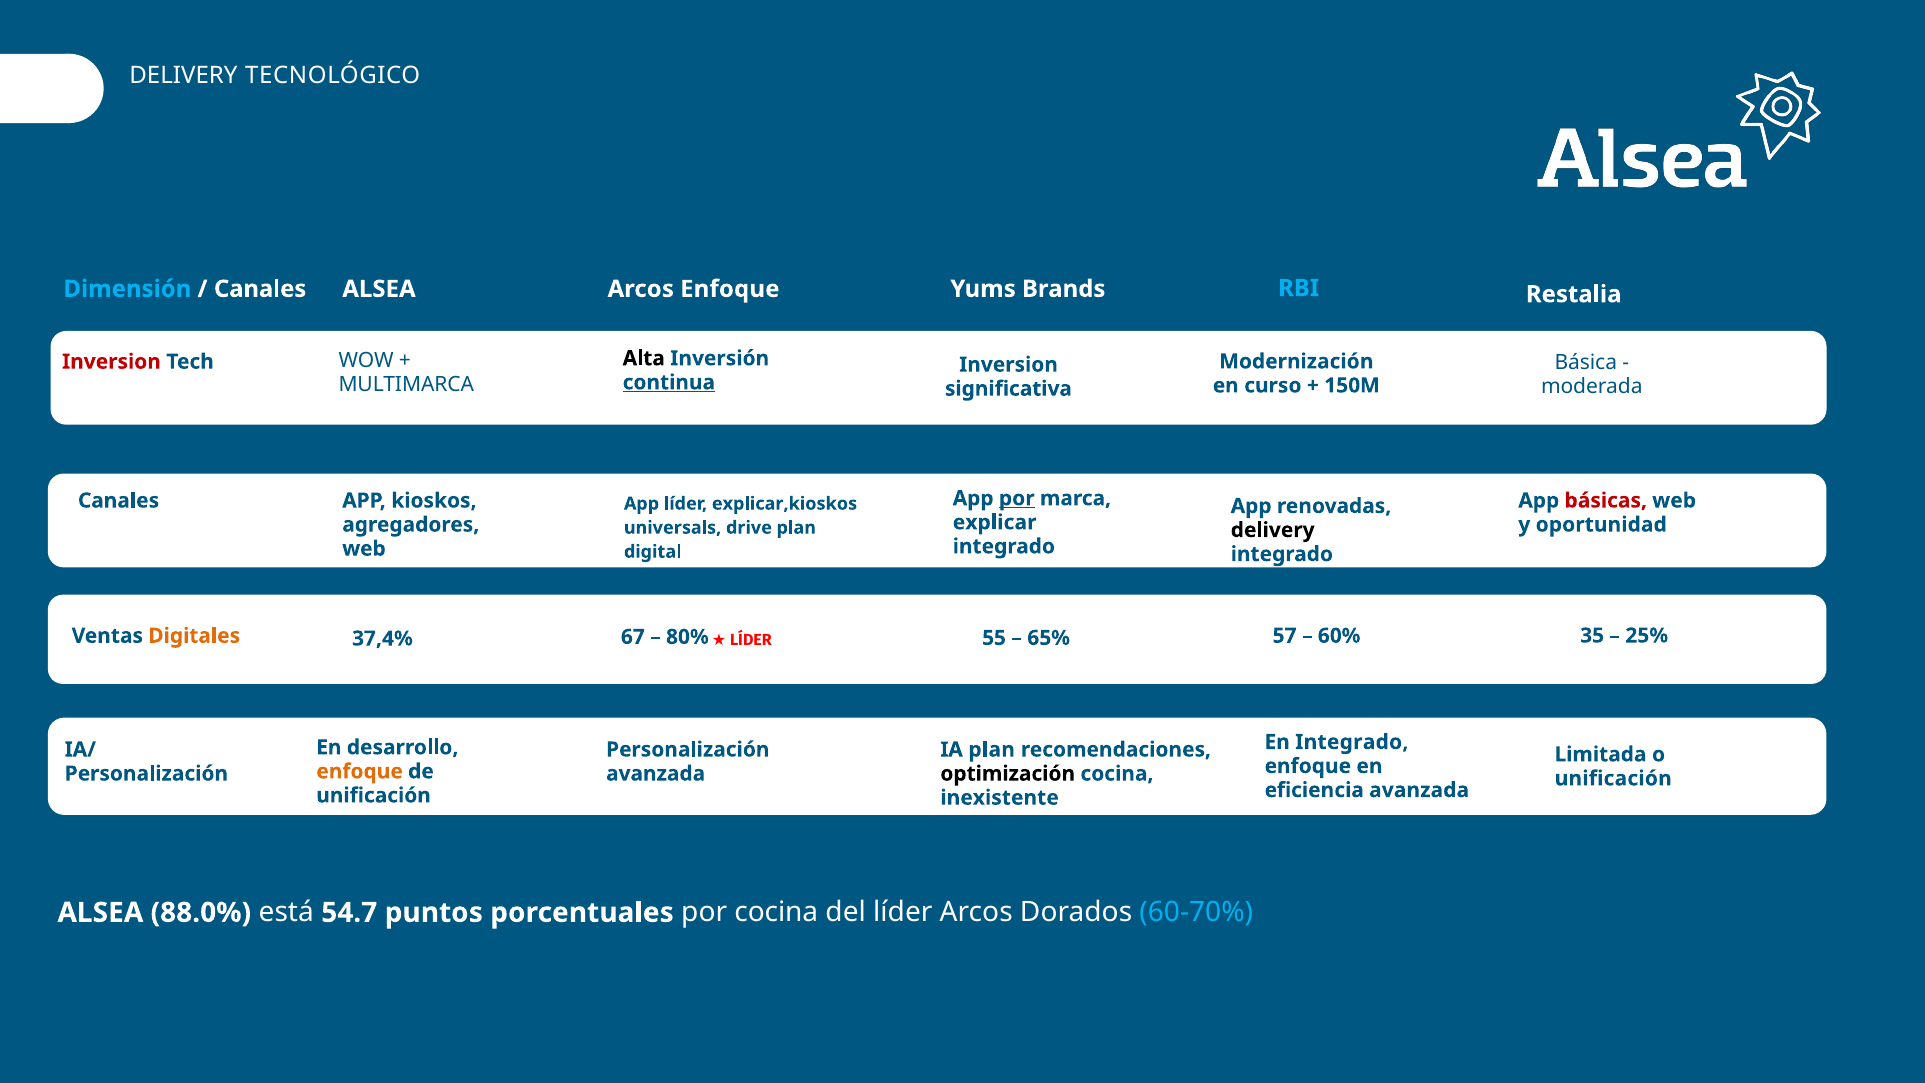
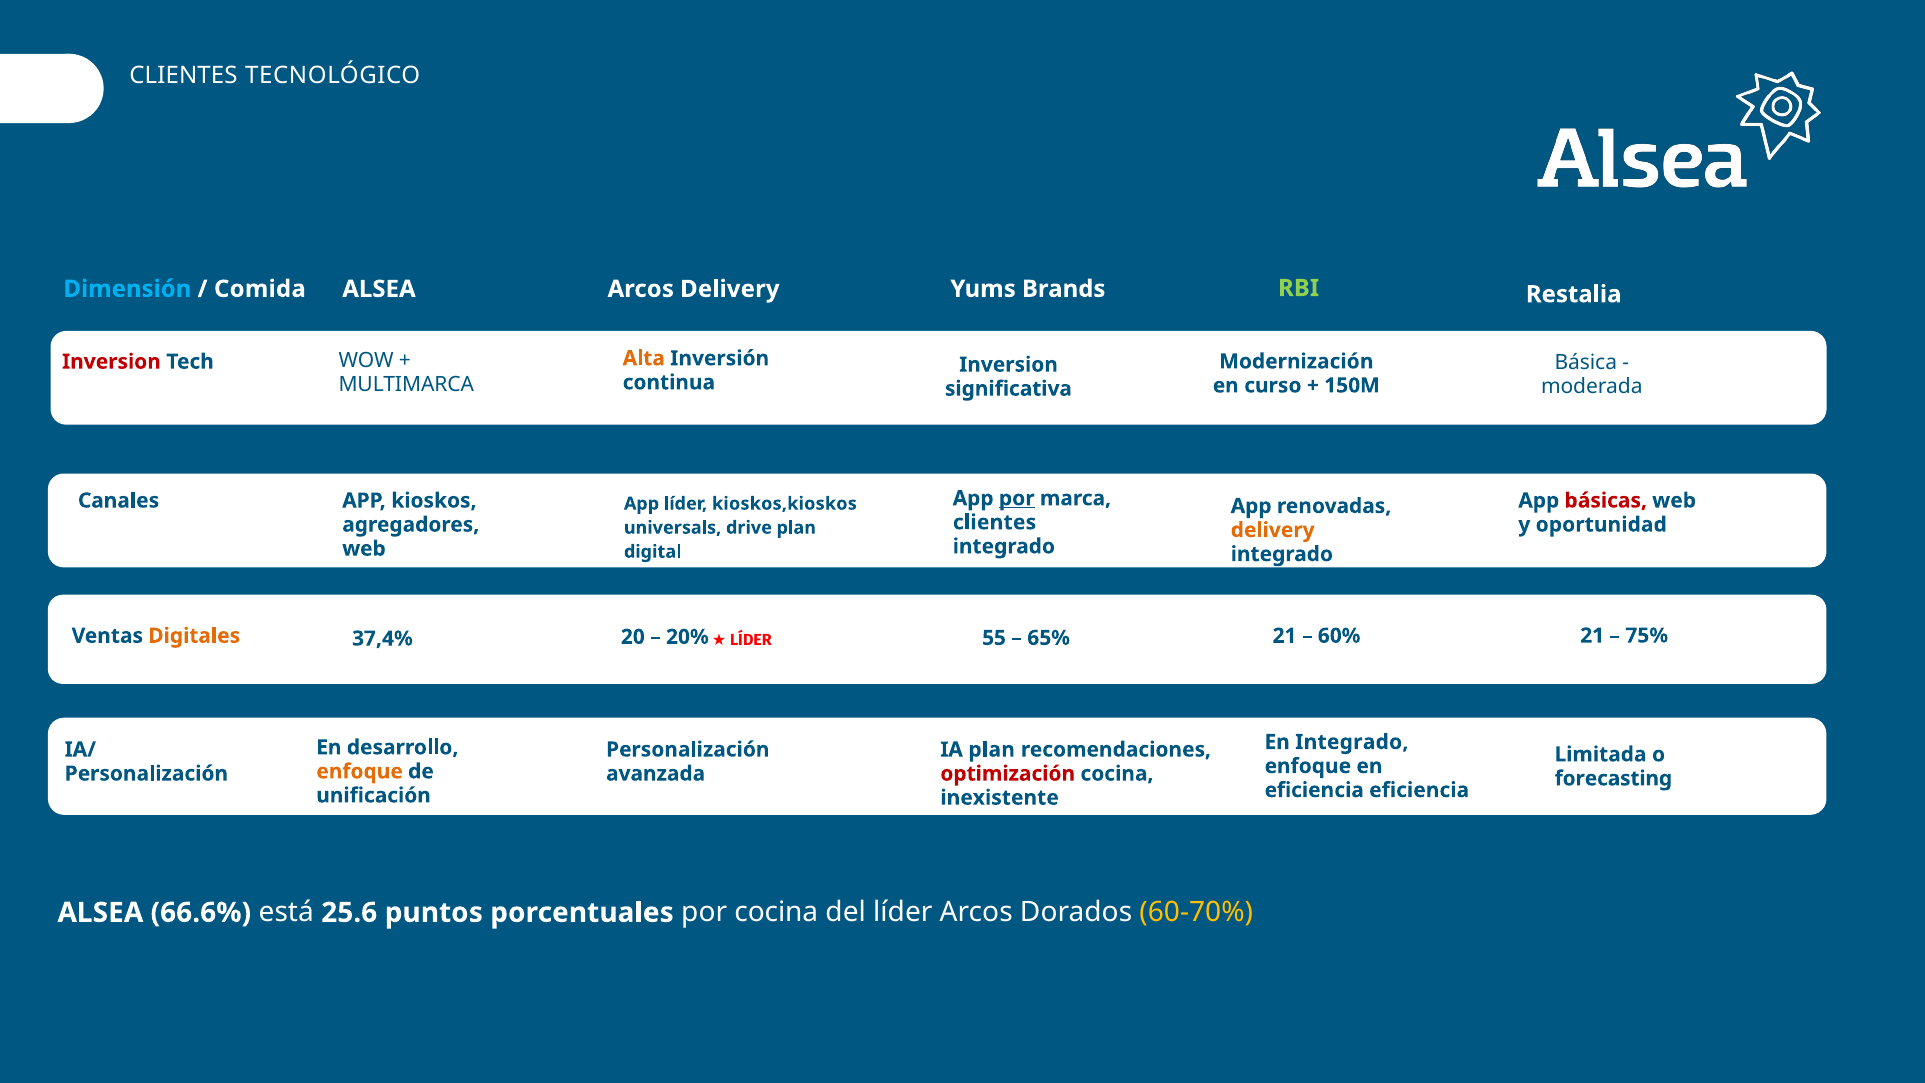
DELIVERY at (183, 75): DELIVERY -> CLIENTES
Canales at (260, 289): Canales -> Comida
RBI colour: light blue -> light green
Arcos Enfoque: Enfoque -> Delivery
Alta colour: black -> orange
continua underline: present -> none
explicar,kioskos: explicar,kioskos -> kioskos,kioskos
explicar at (995, 522): explicar -> clientes
delivery at (1273, 530) colour: black -> orange
67: 67 -> 20
80%: 80% -> 20%
65% 57: 57 -> 21
60% 35: 35 -> 21
25%: 25% -> 75%
optimización colour: black -> red
unificación at (1613, 778): unificación -> forecasting
eficiencia avanzada: avanzada -> eficiencia
88.0%: 88.0% -> 66.6%
54.7: 54.7 -> 25.6
60-70% colour: light blue -> yellow
